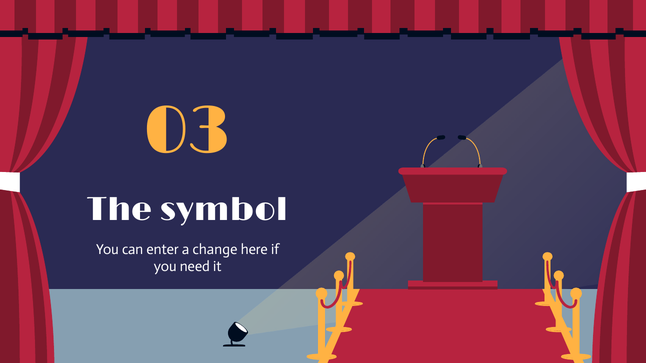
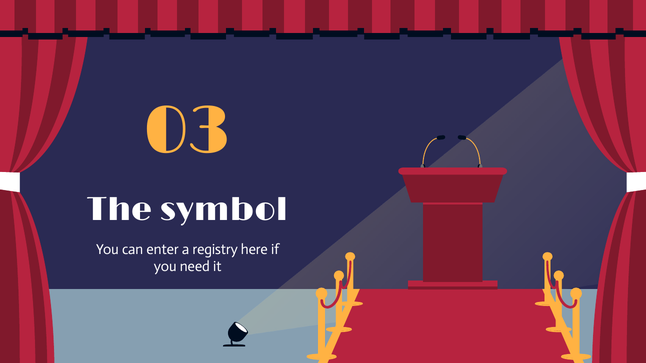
change: change -> registry
